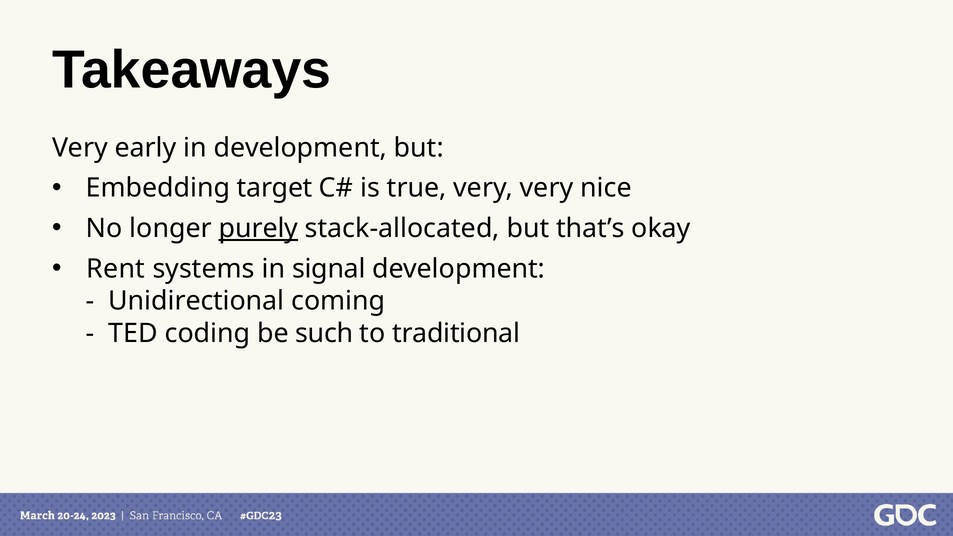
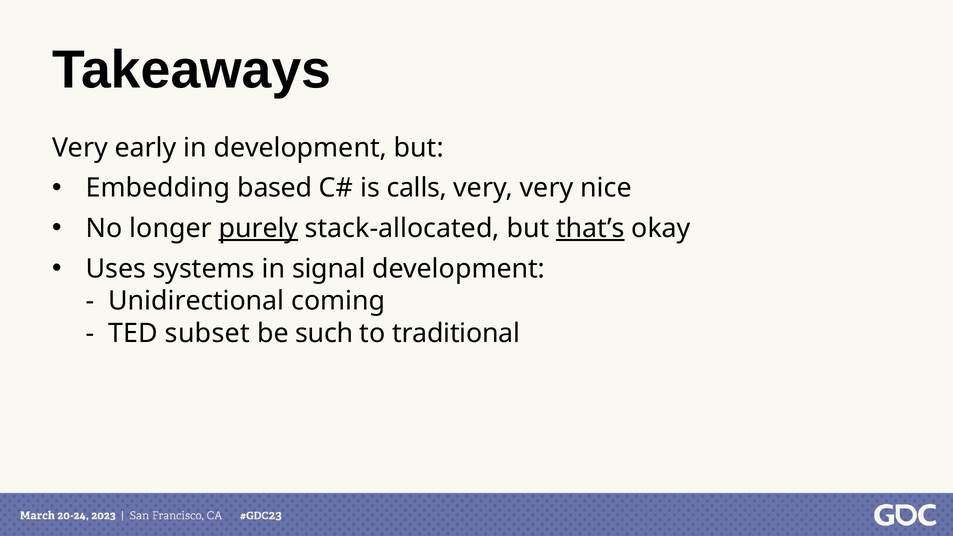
target: target -> based
true: true -> calls
that’s underline: none -> present
Rent: Rent -> Uses
coding: coding -> subset
